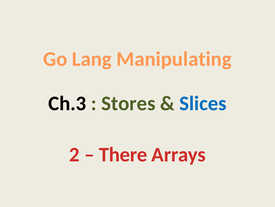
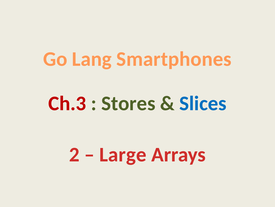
Manipulating: Manipulating -> Smartphones
Ch.3 colour: black -> red
There: There -> Large
